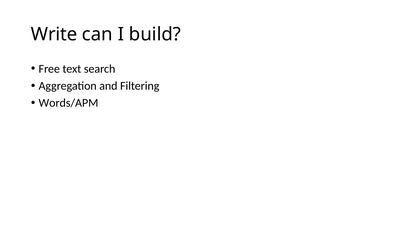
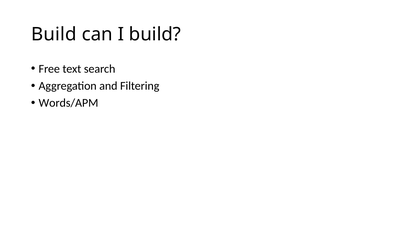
Write at (54, 34): Write -> Build
